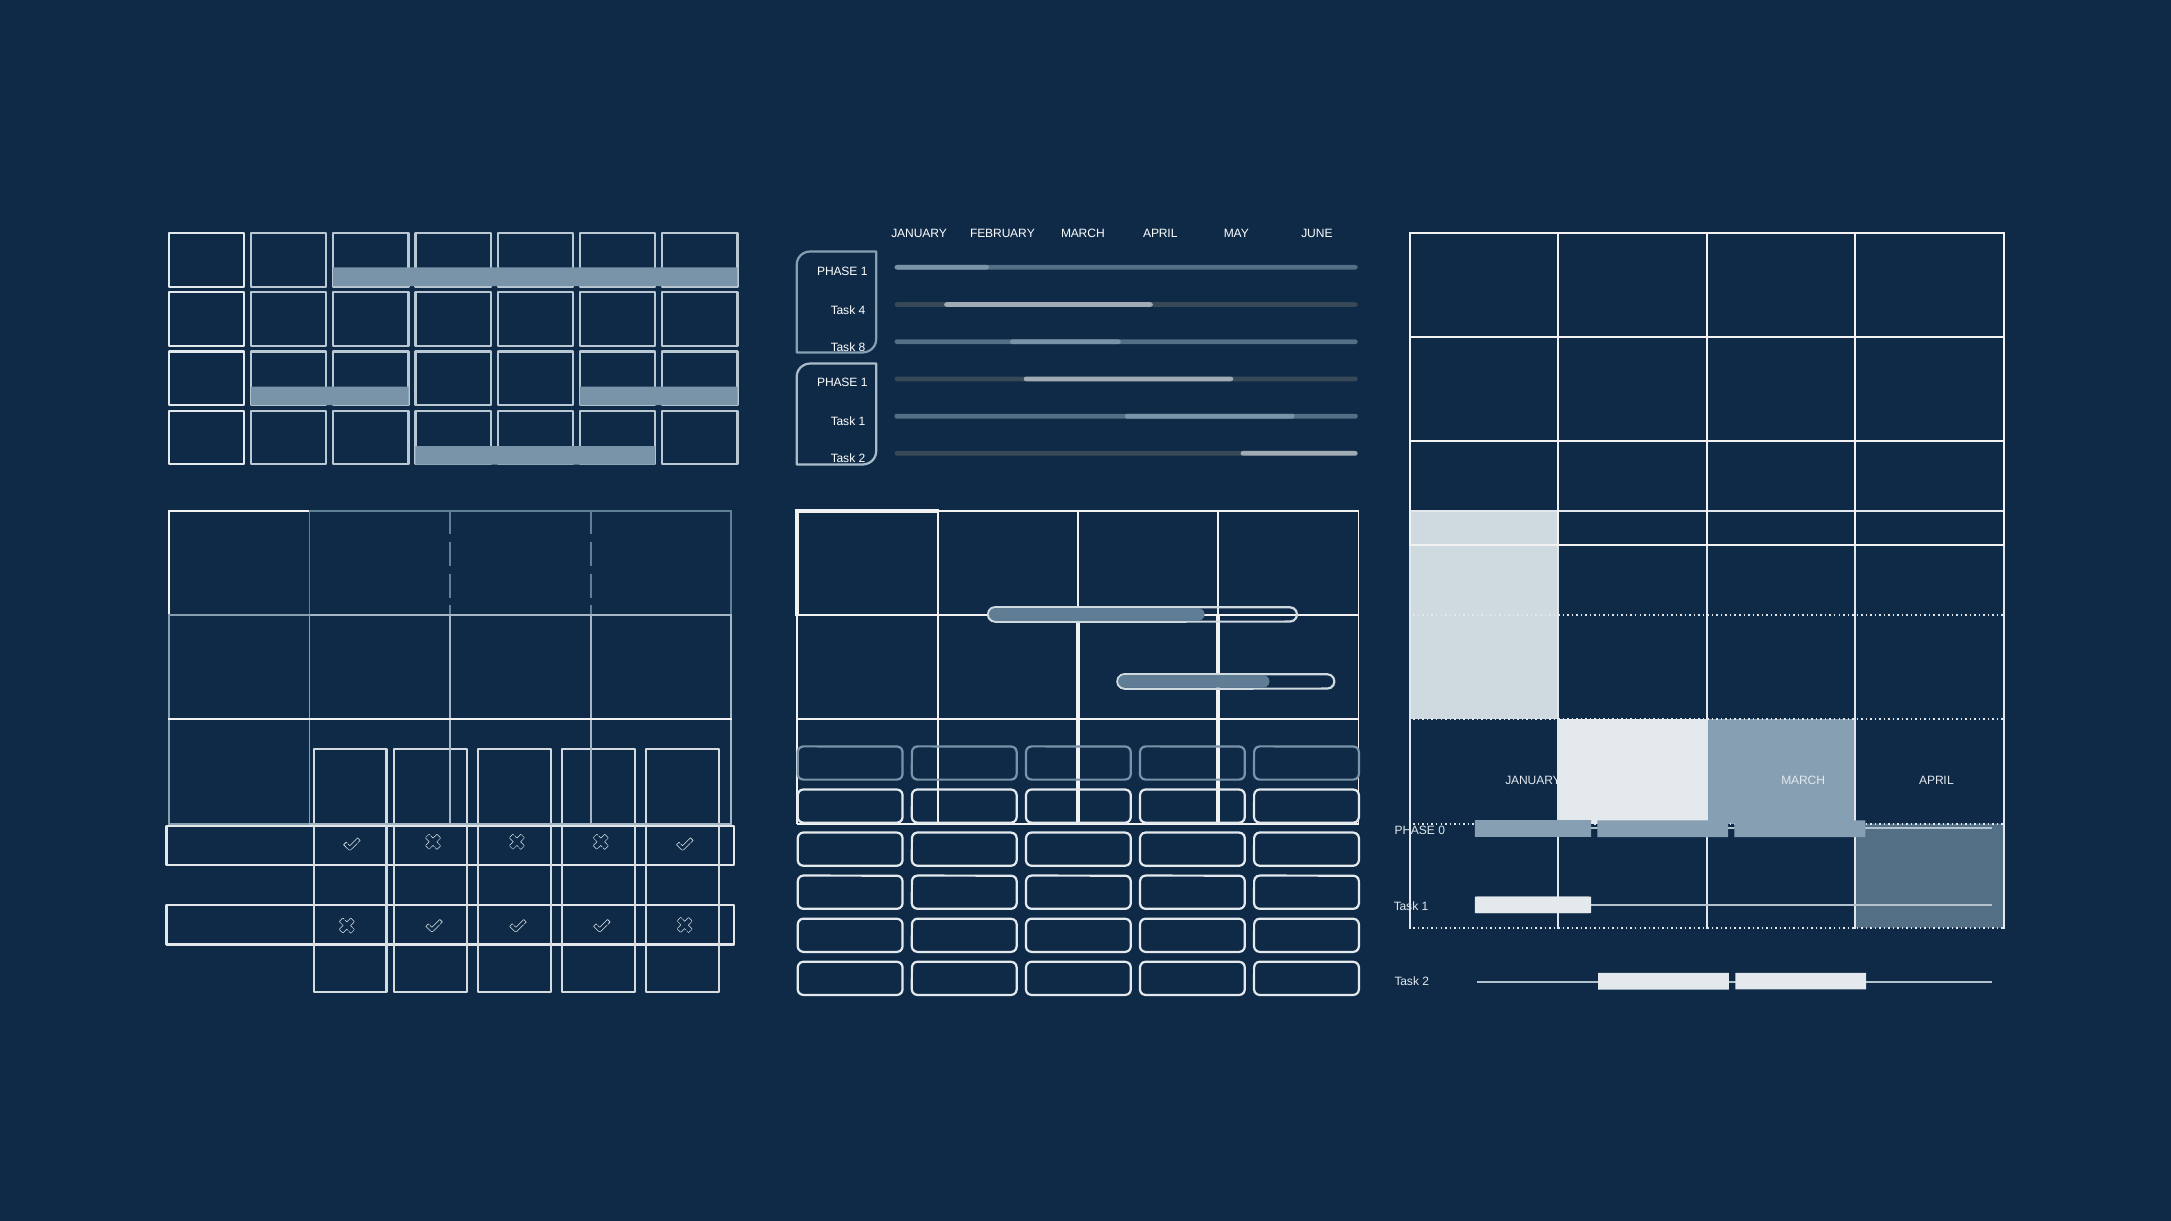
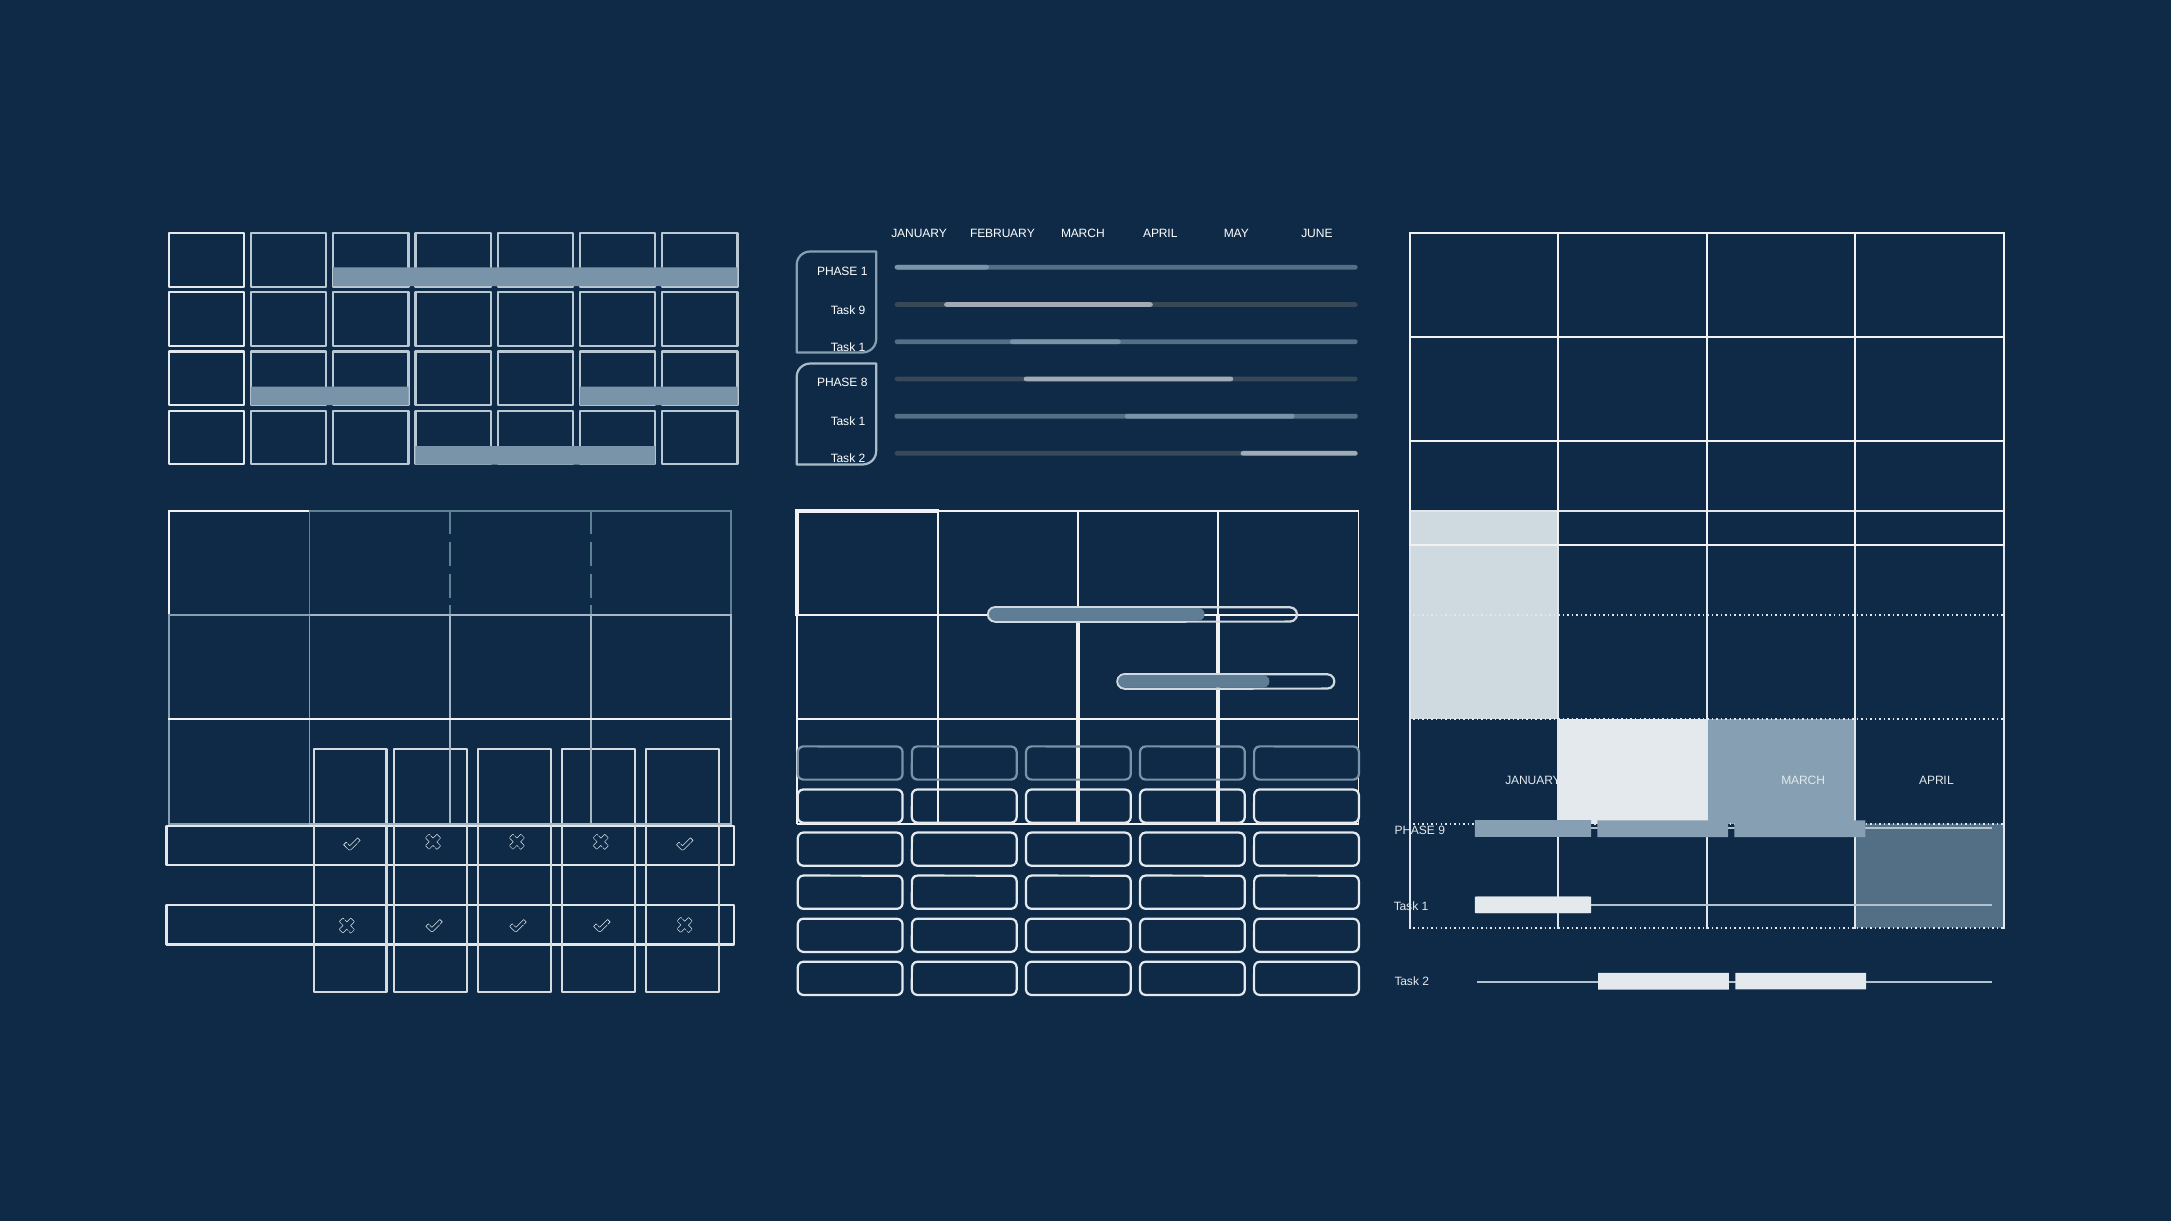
Task 4: 4 -> 9
8 at (862, 347): 8 -> 1
1 at (864, 382): 1 -> 8
PHASE 0: 0 -> 9
